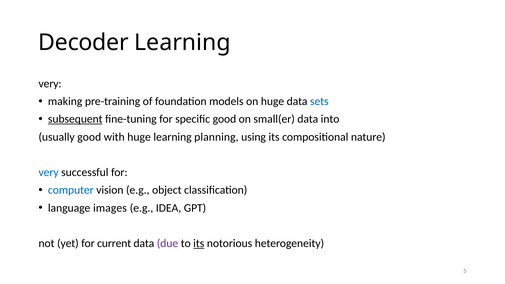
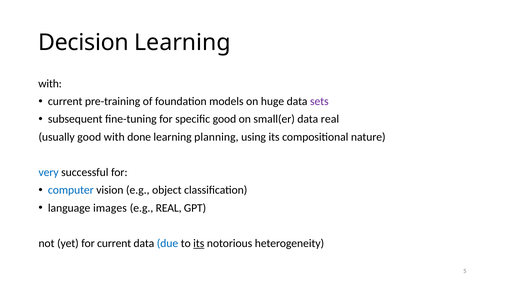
Decoder: Decoder -> Decision
very at (50, 84): very -> with
making at (65, 101): making -> current
sets colour: blue -> purple
subsequent underline: present -> none
data into: into -> real
with huge: huge -> done
e.g IDEA: IDEA -> REAL
due colour: purple -> blue
